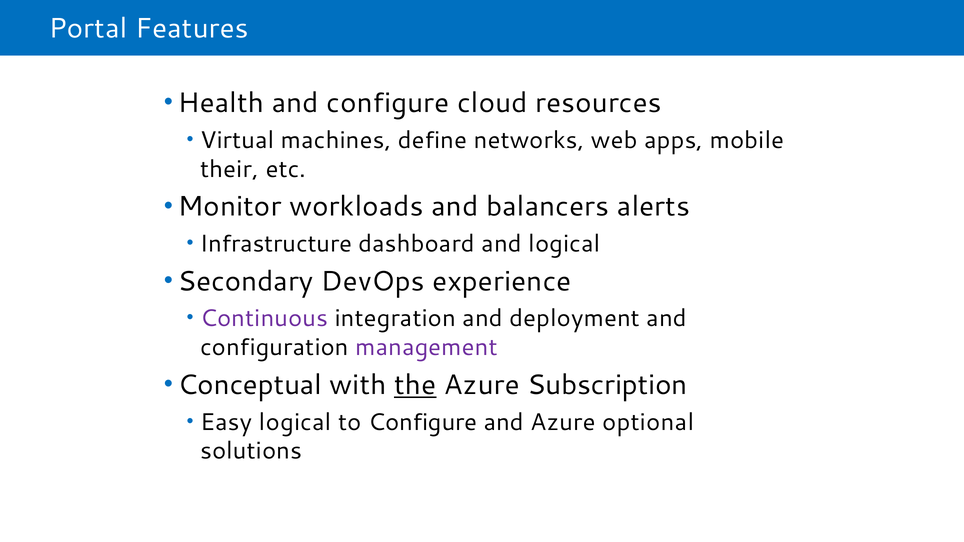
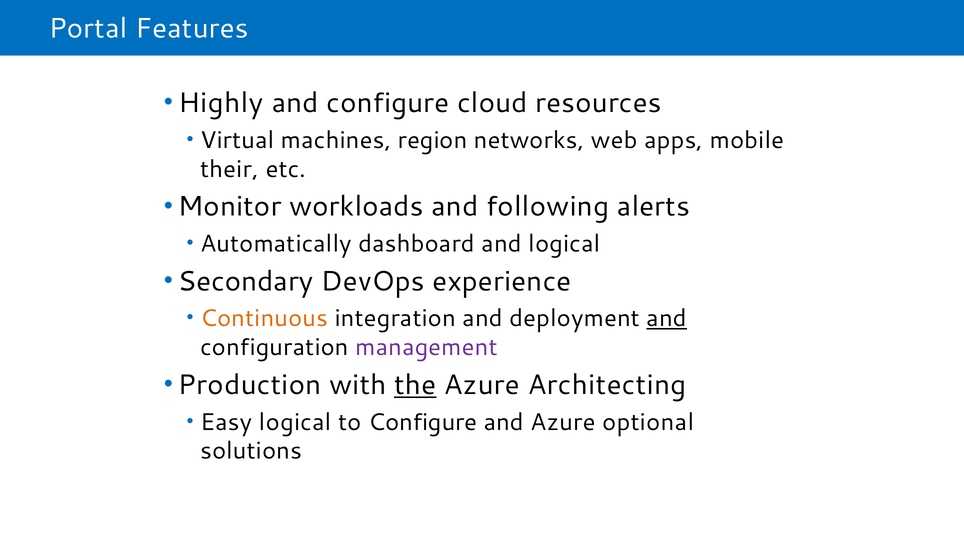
Health: Health -> Highly
define: define -> region
balancers: balancers -> following
Infrastructure: Infrastructure -> Automatically
Continuous colour: purple -> orange
and at (667, 319) underline: none -> present
Conceptual: Conceptual -> Production
Subscription: Subscription -> Architecting
